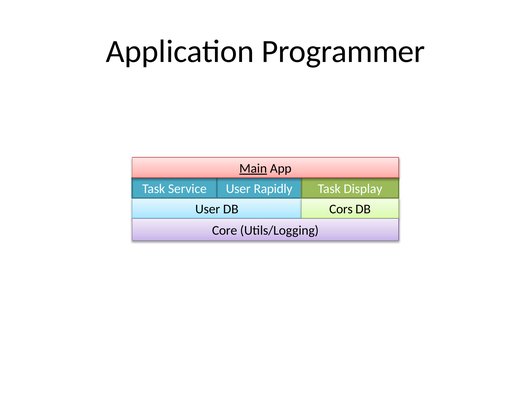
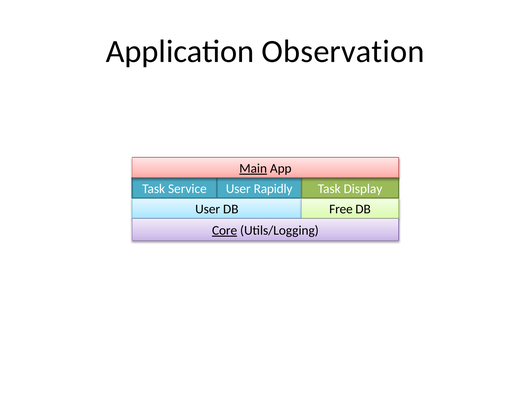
Programmer: Programmer -> Observation
Cors: Cors -> Free
Core underline: none -> present
